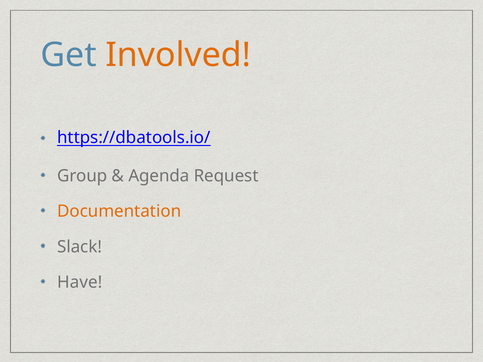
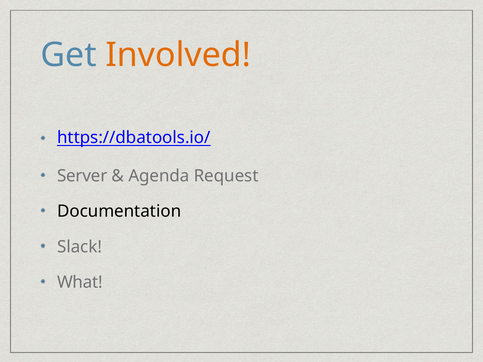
Group: Group -> Server
Documentation colour: orange -> black
Have: Have -> What
